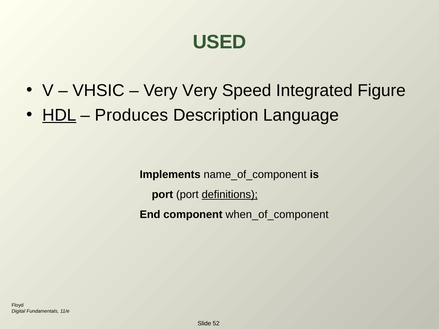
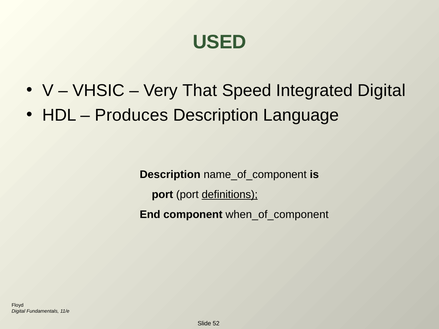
Very Very: Very -> That
Integrated Figure: Figure -> Digital
HDL underline: present -> none
Implements at (170, 175): Implements -> Description
